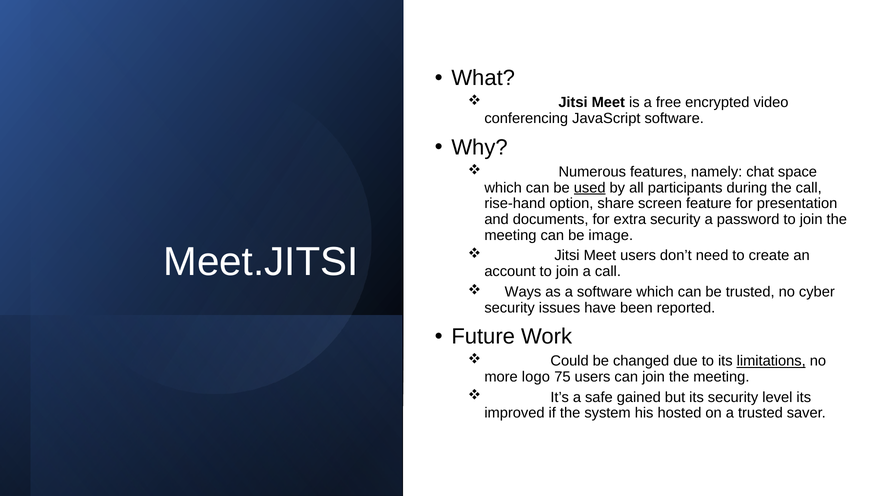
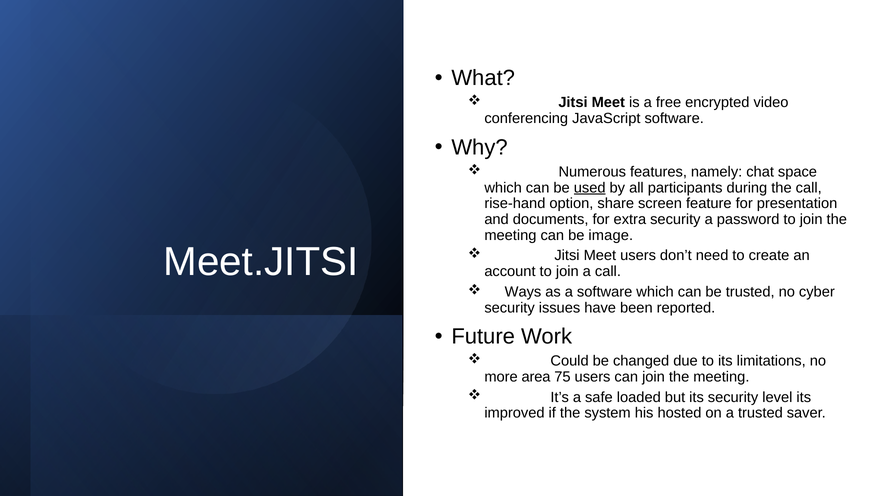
limitations underline: present -> none
logo: logo -> area
gained: gained -> loaded
